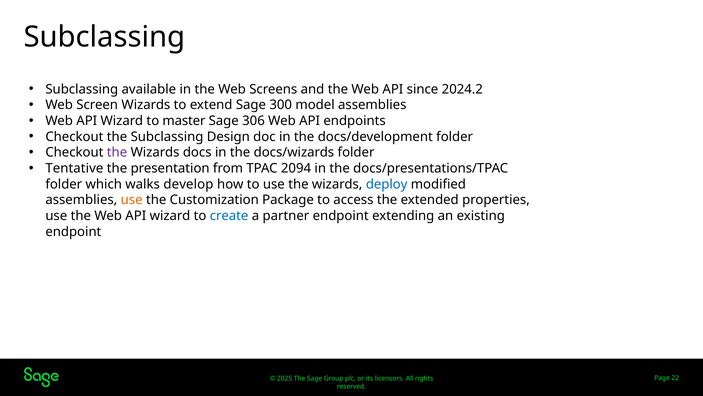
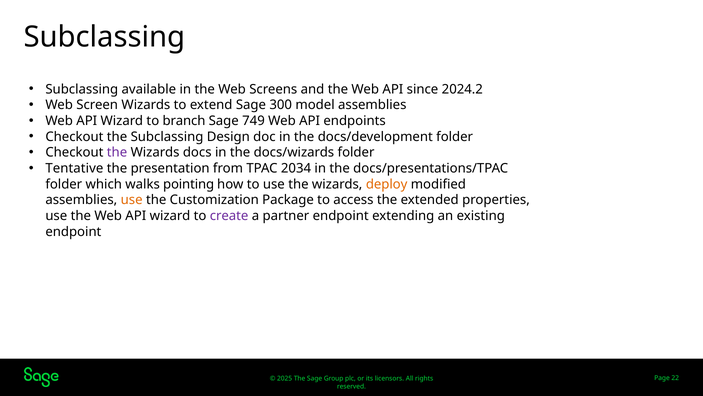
master: master -> branch
306: 306 -> 749
2094: 2094 -> 2034
develop: develop -> pointing
deploy colour: blue -> orange
create colour: blue -> purple
